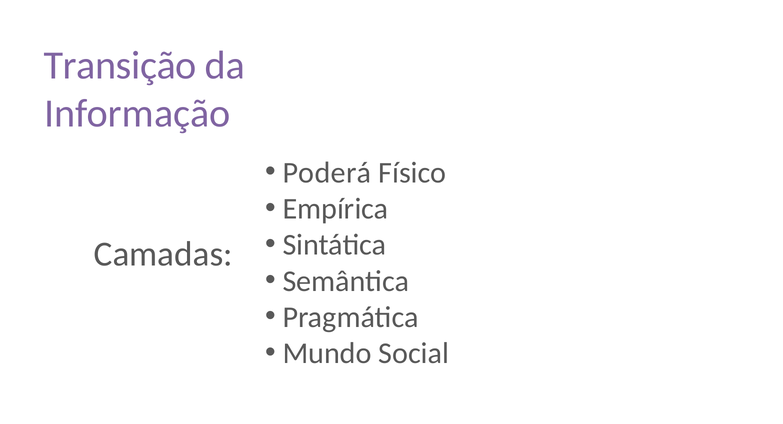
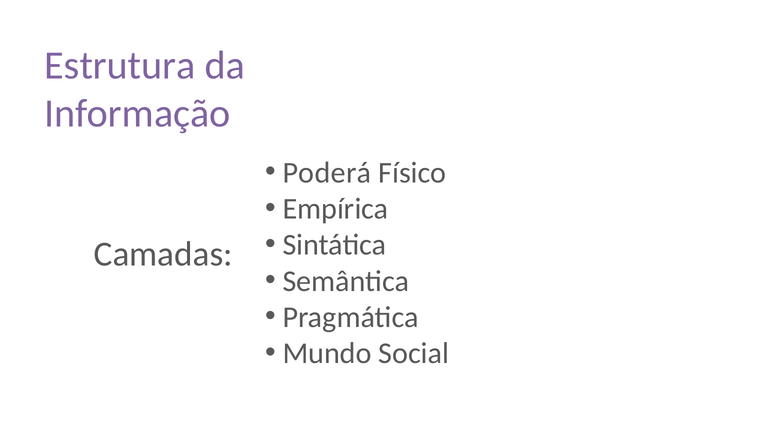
Transição: Transição -> Estrutura
